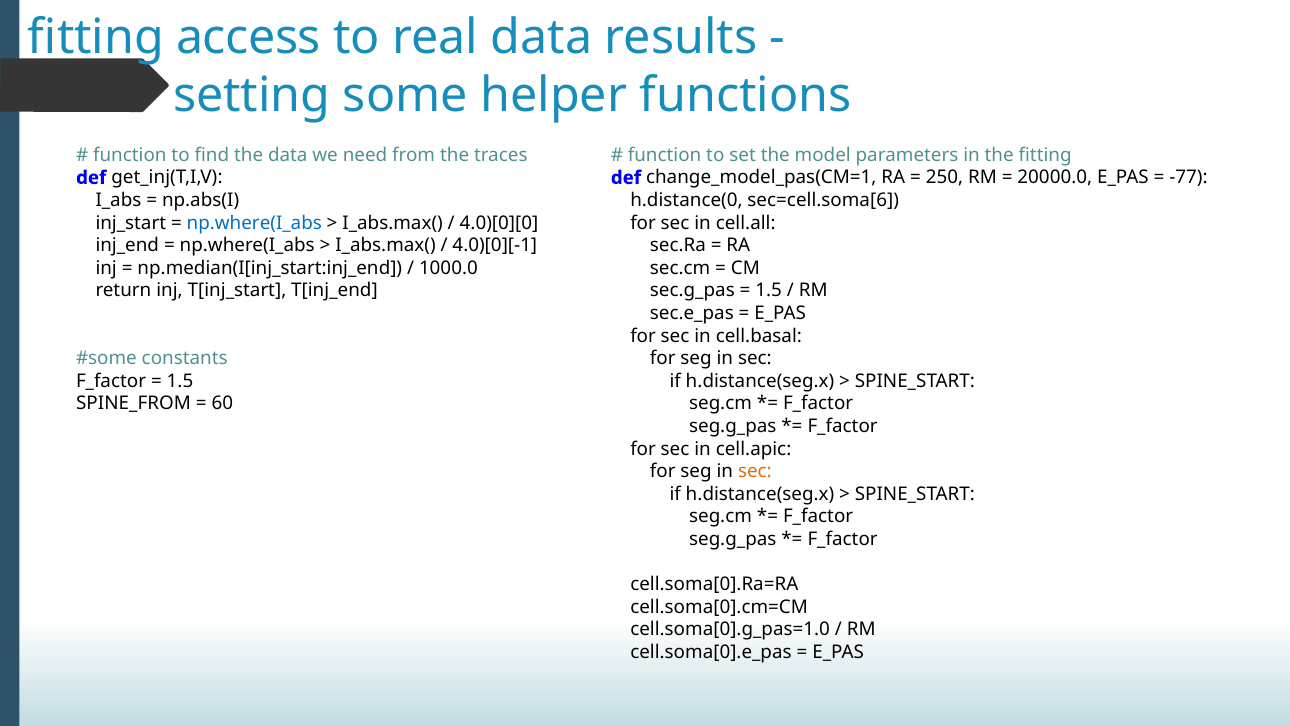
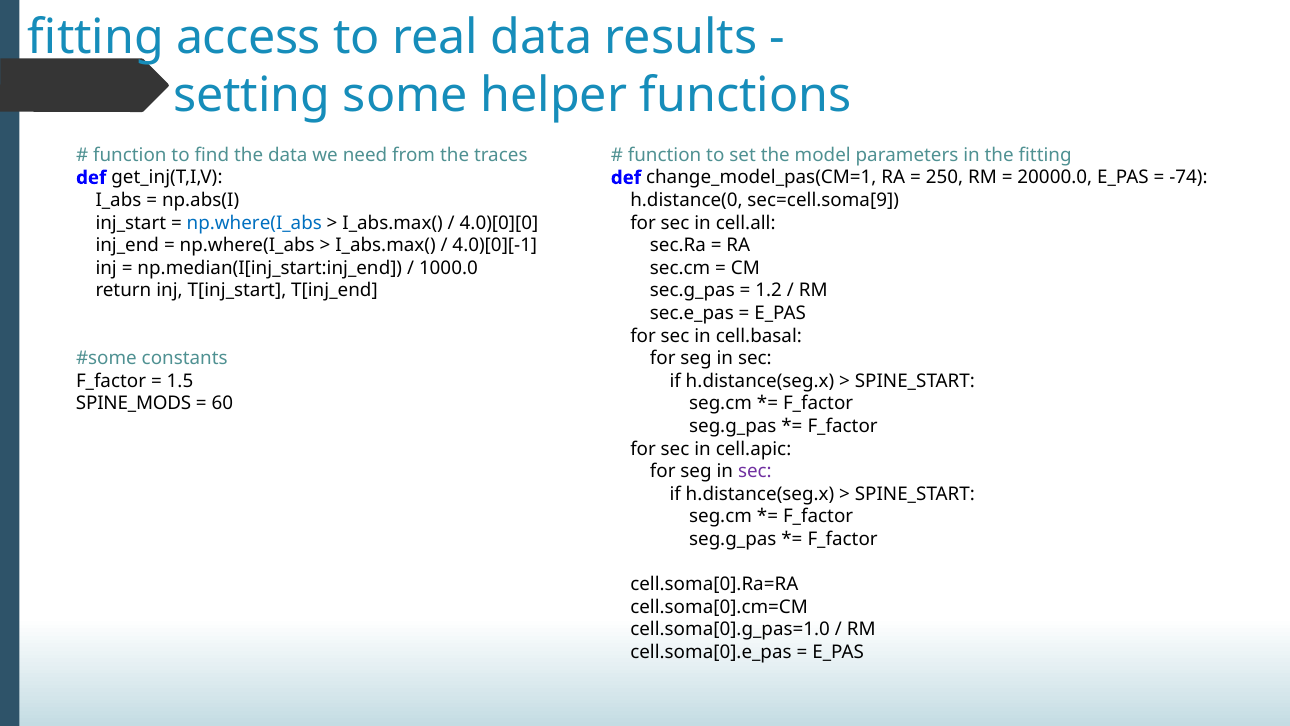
-77: -77 -> -74
sec=cell.soma[6: sec=cell.soma[6 -> sec=cell.soma[9
1.5 at (769, 291): 1.5 -> 1.2
SPINE_FROM: SPINE_FROM -> SPINE_MODS
sec at (755, 471) colour: orange -> purple
